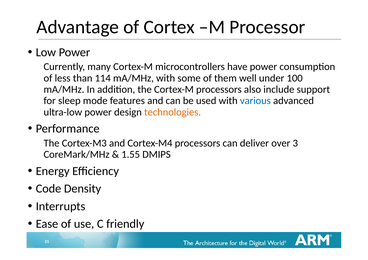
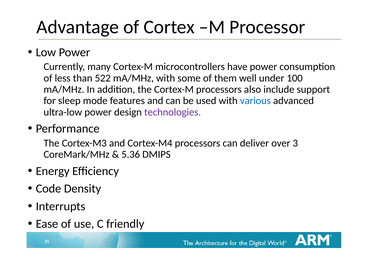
114: 114 -> 522
technologies colour: orange -> purple
1.55: 1.55 -> 5.36
